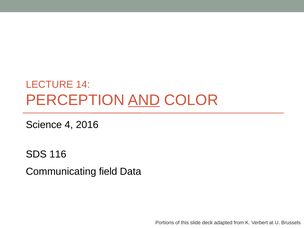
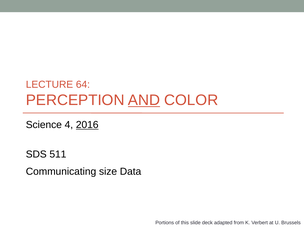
14: 14 -> 64
2016 underline: none -> present
116: 116 -> 511
field: field -> size
